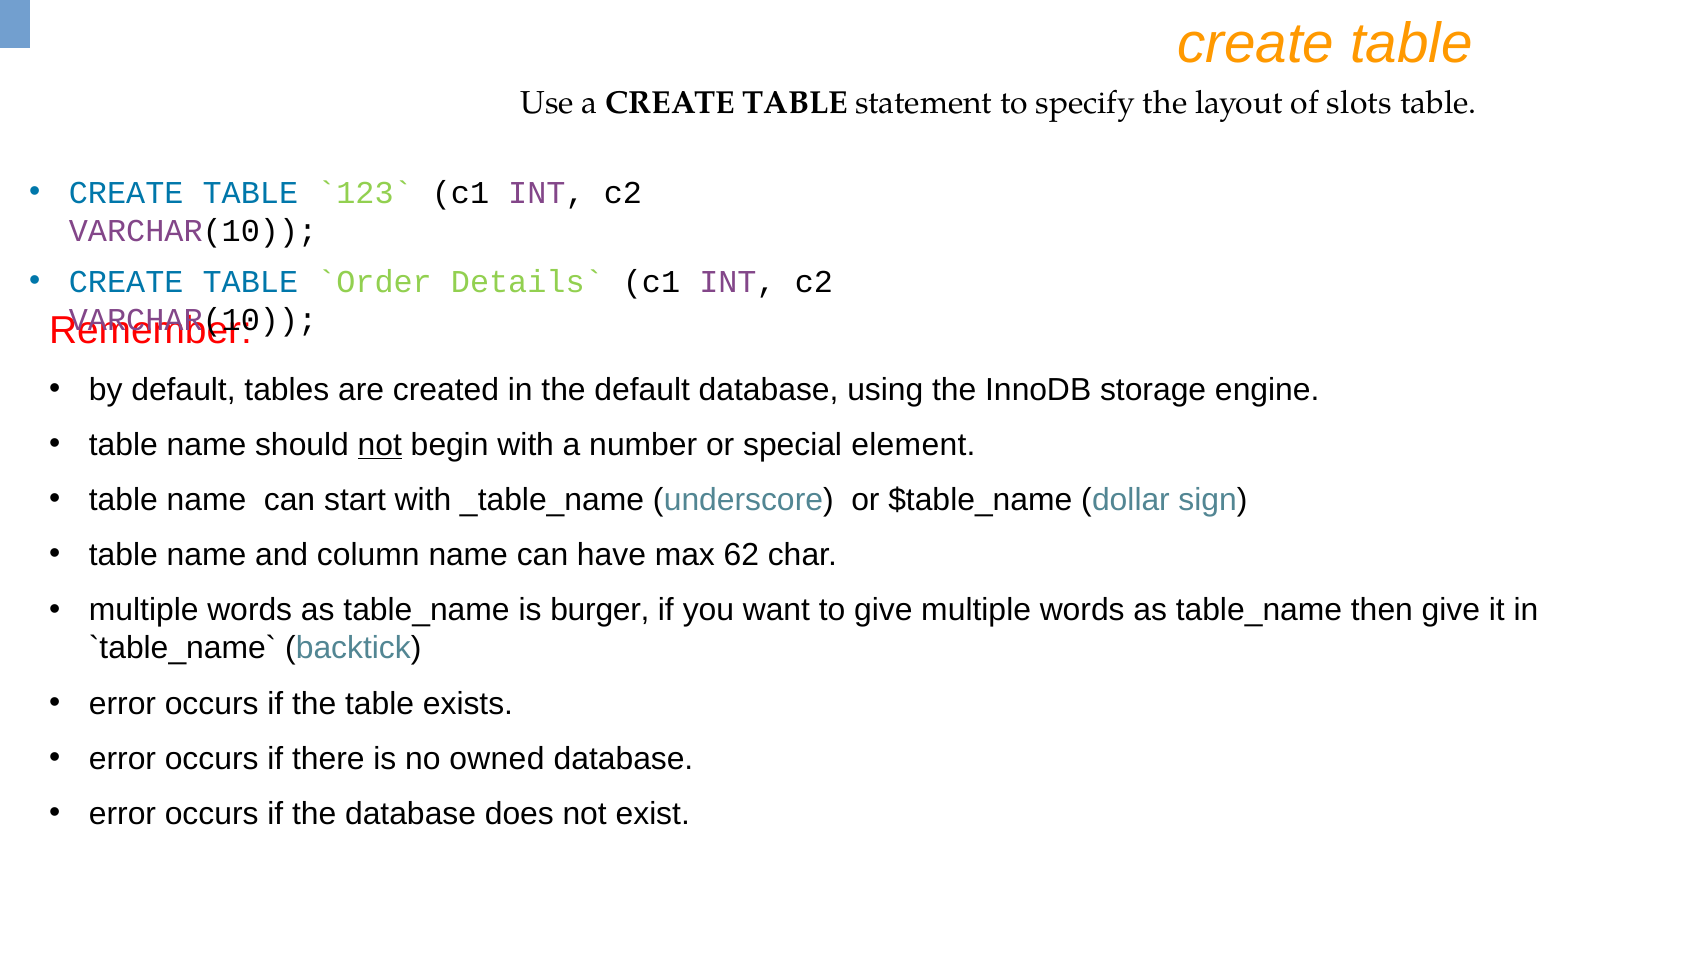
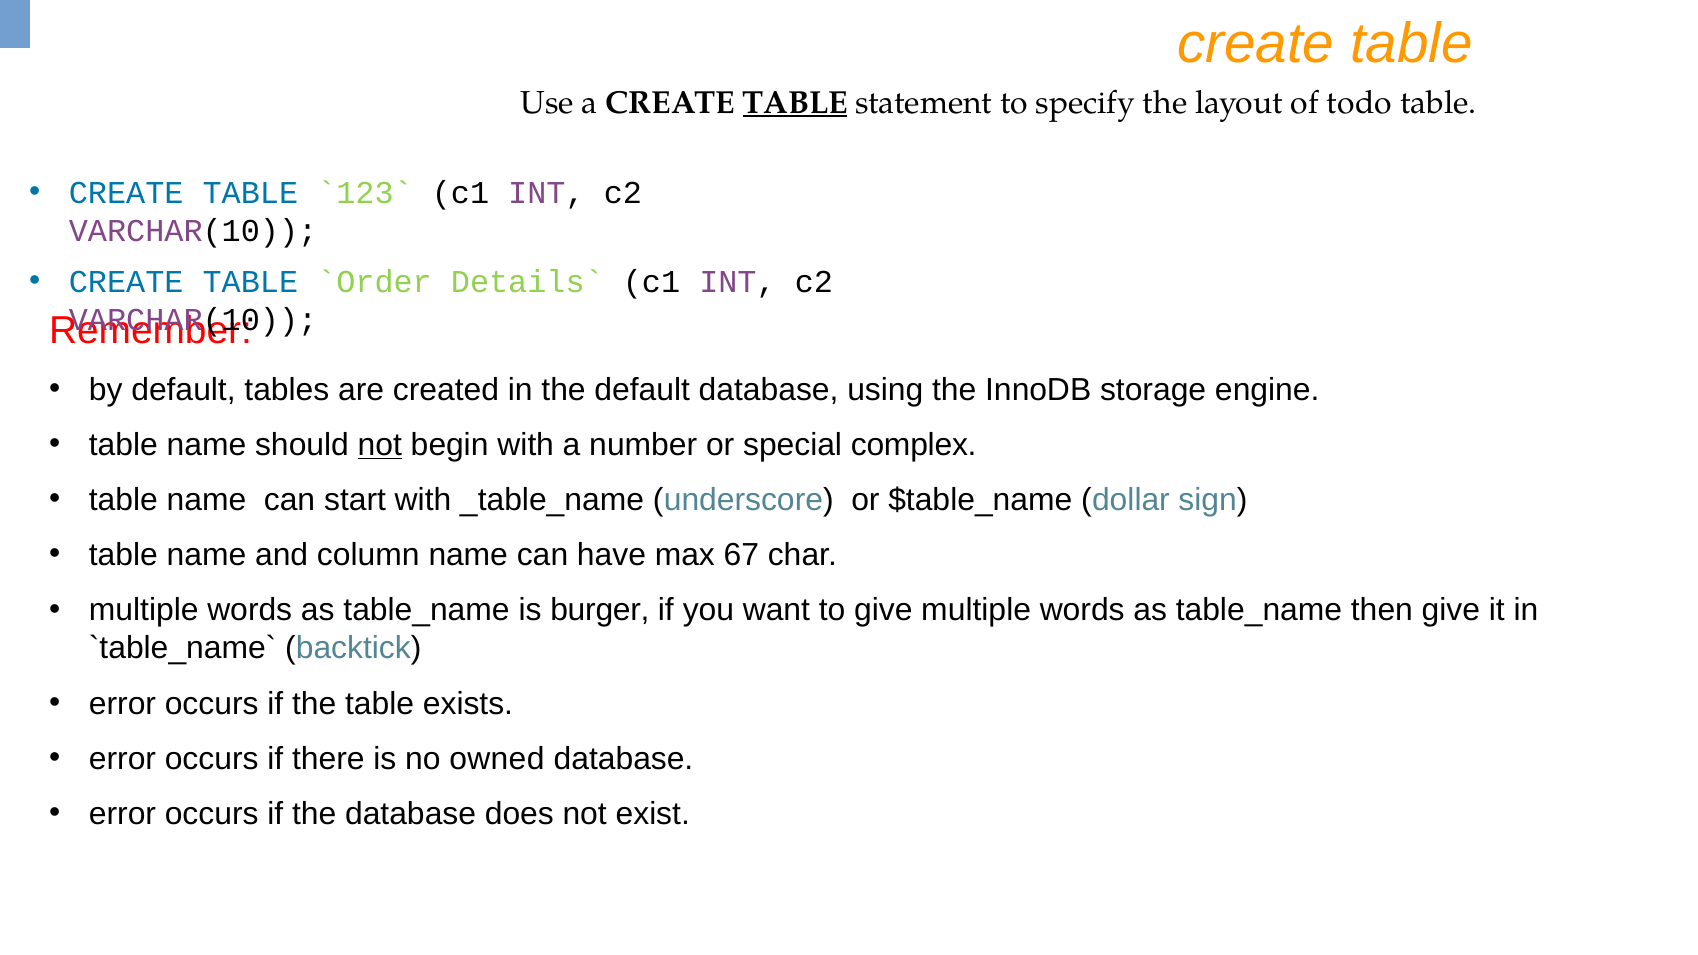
TABLE at (795, 103) underline: none -> present
slots: slots -> todo
element: element -> complex
62: 62 -> 67
